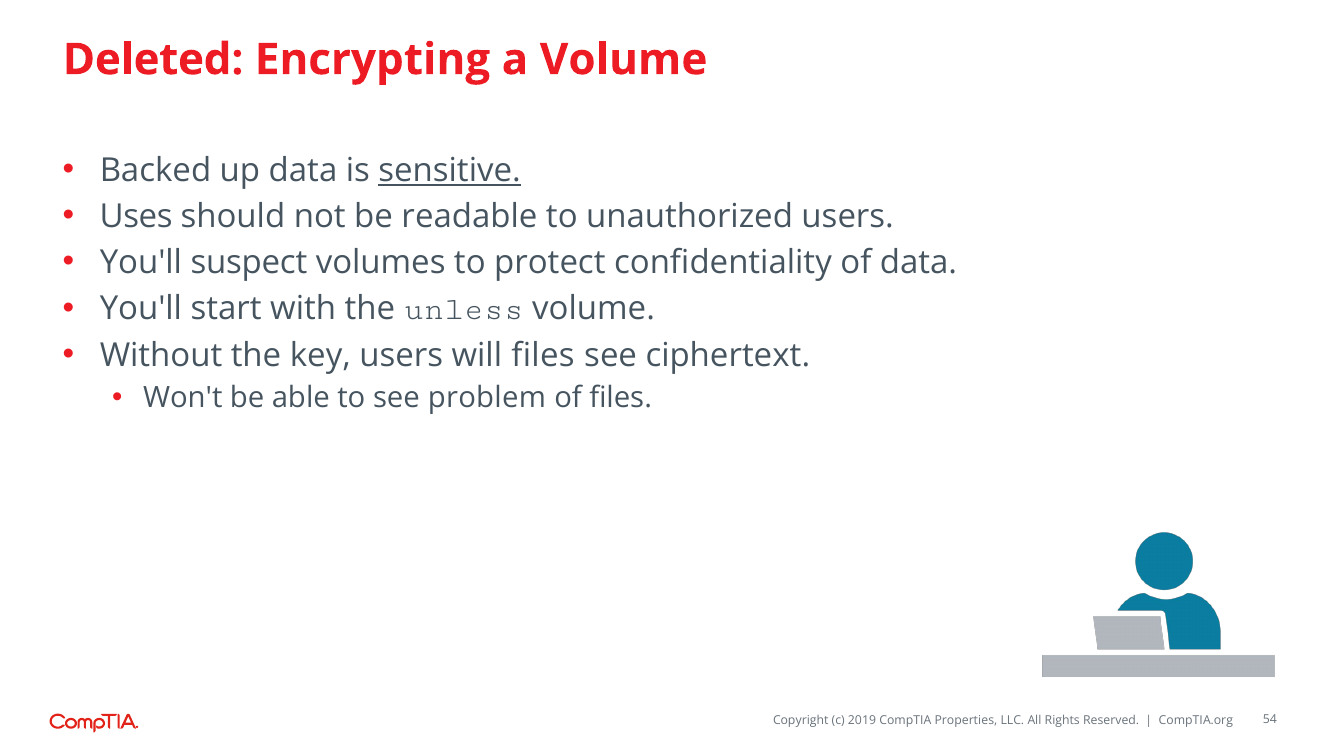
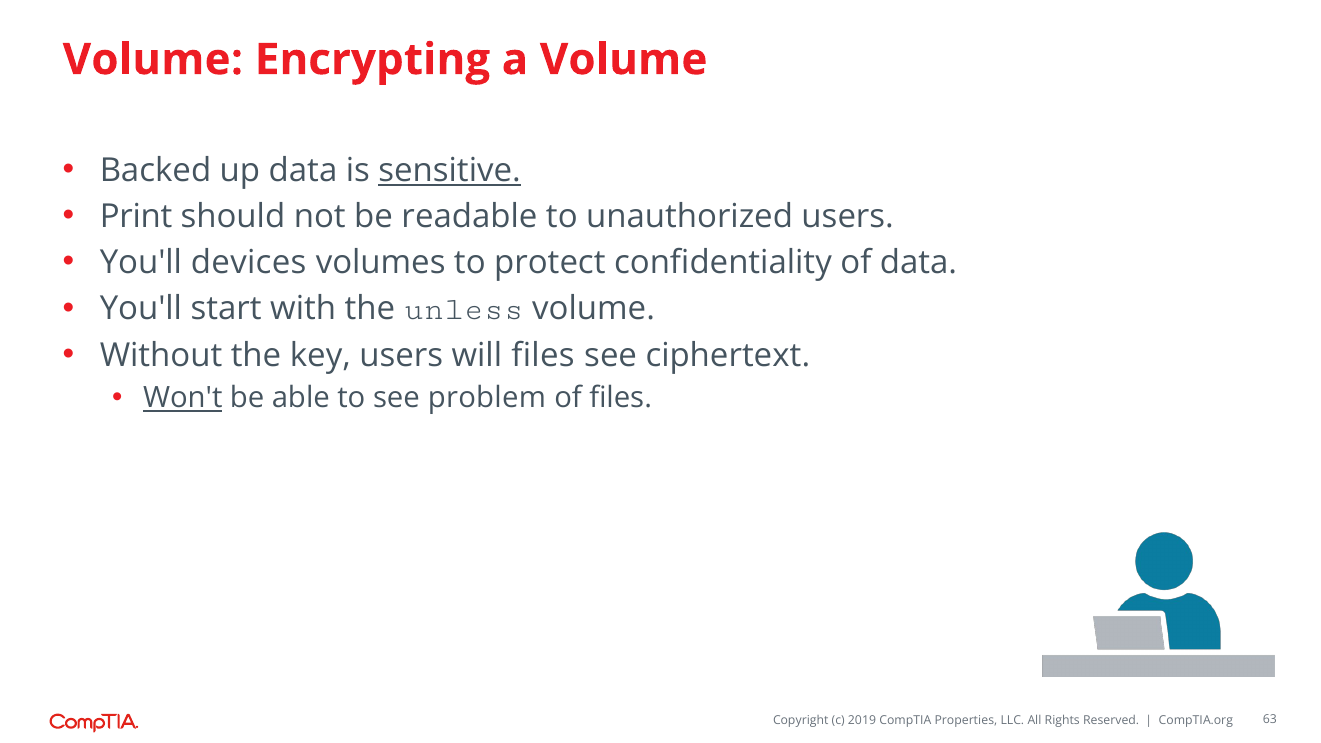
Deleted at (153, 60): Deleted -> Volume
Uses: Uses -> Print
suspect: suspect -> devices
Won't underline: none -> present
54: 54 -> 63
